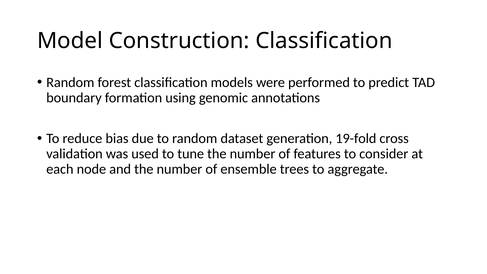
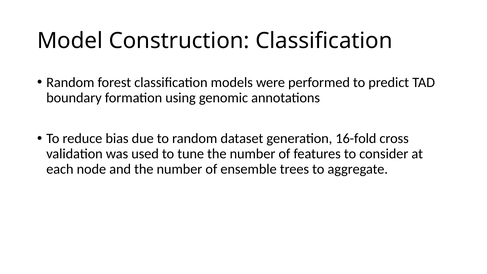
19-fold: 19-fold -> 16-fold
